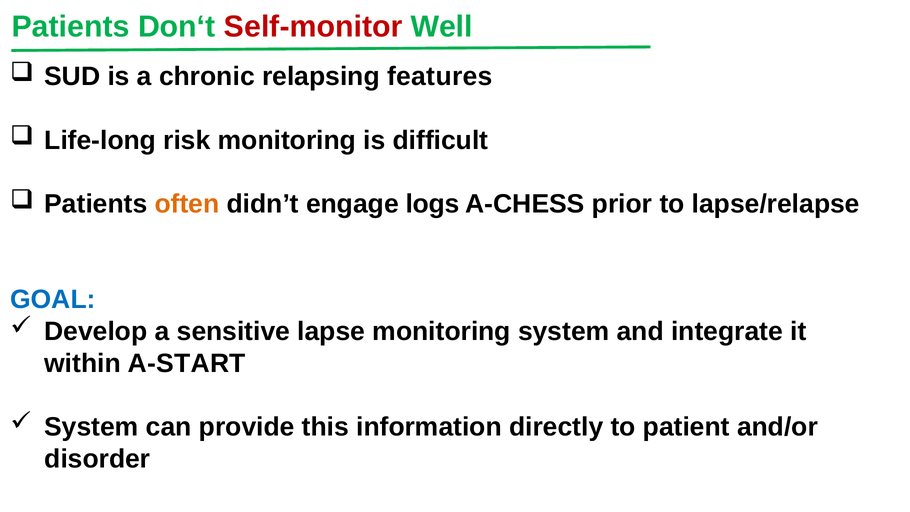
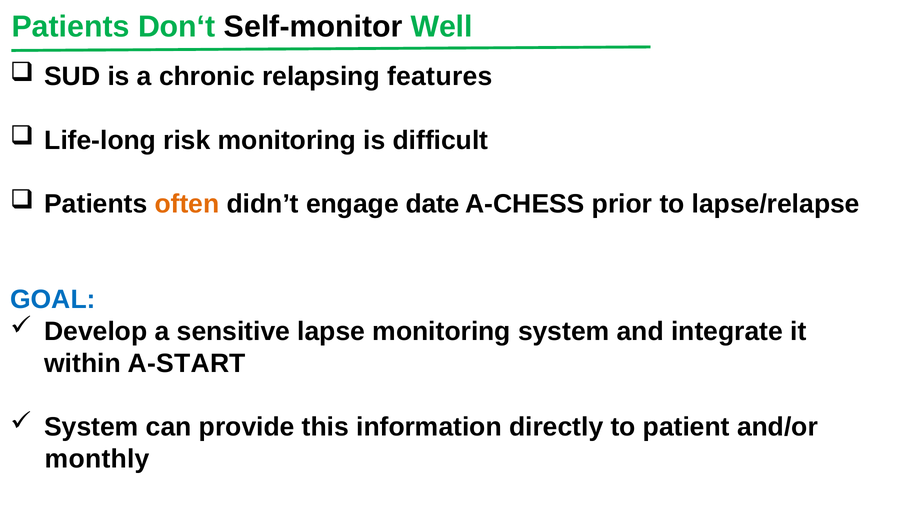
Self-monitor colour: red -> black
logs: logs -> date
disorder: disorder -> monthly
